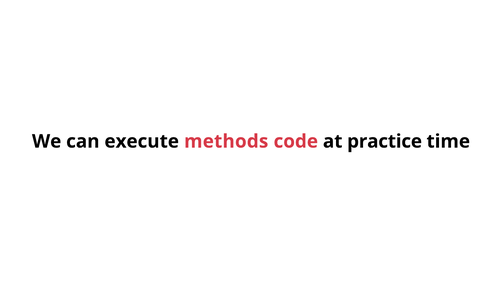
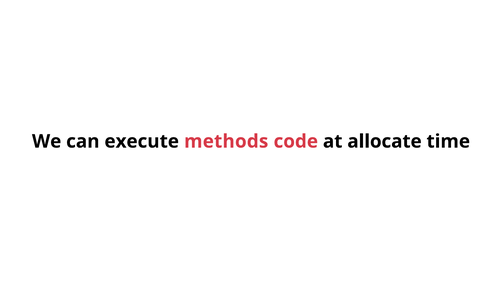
practice: practice -> allocate
